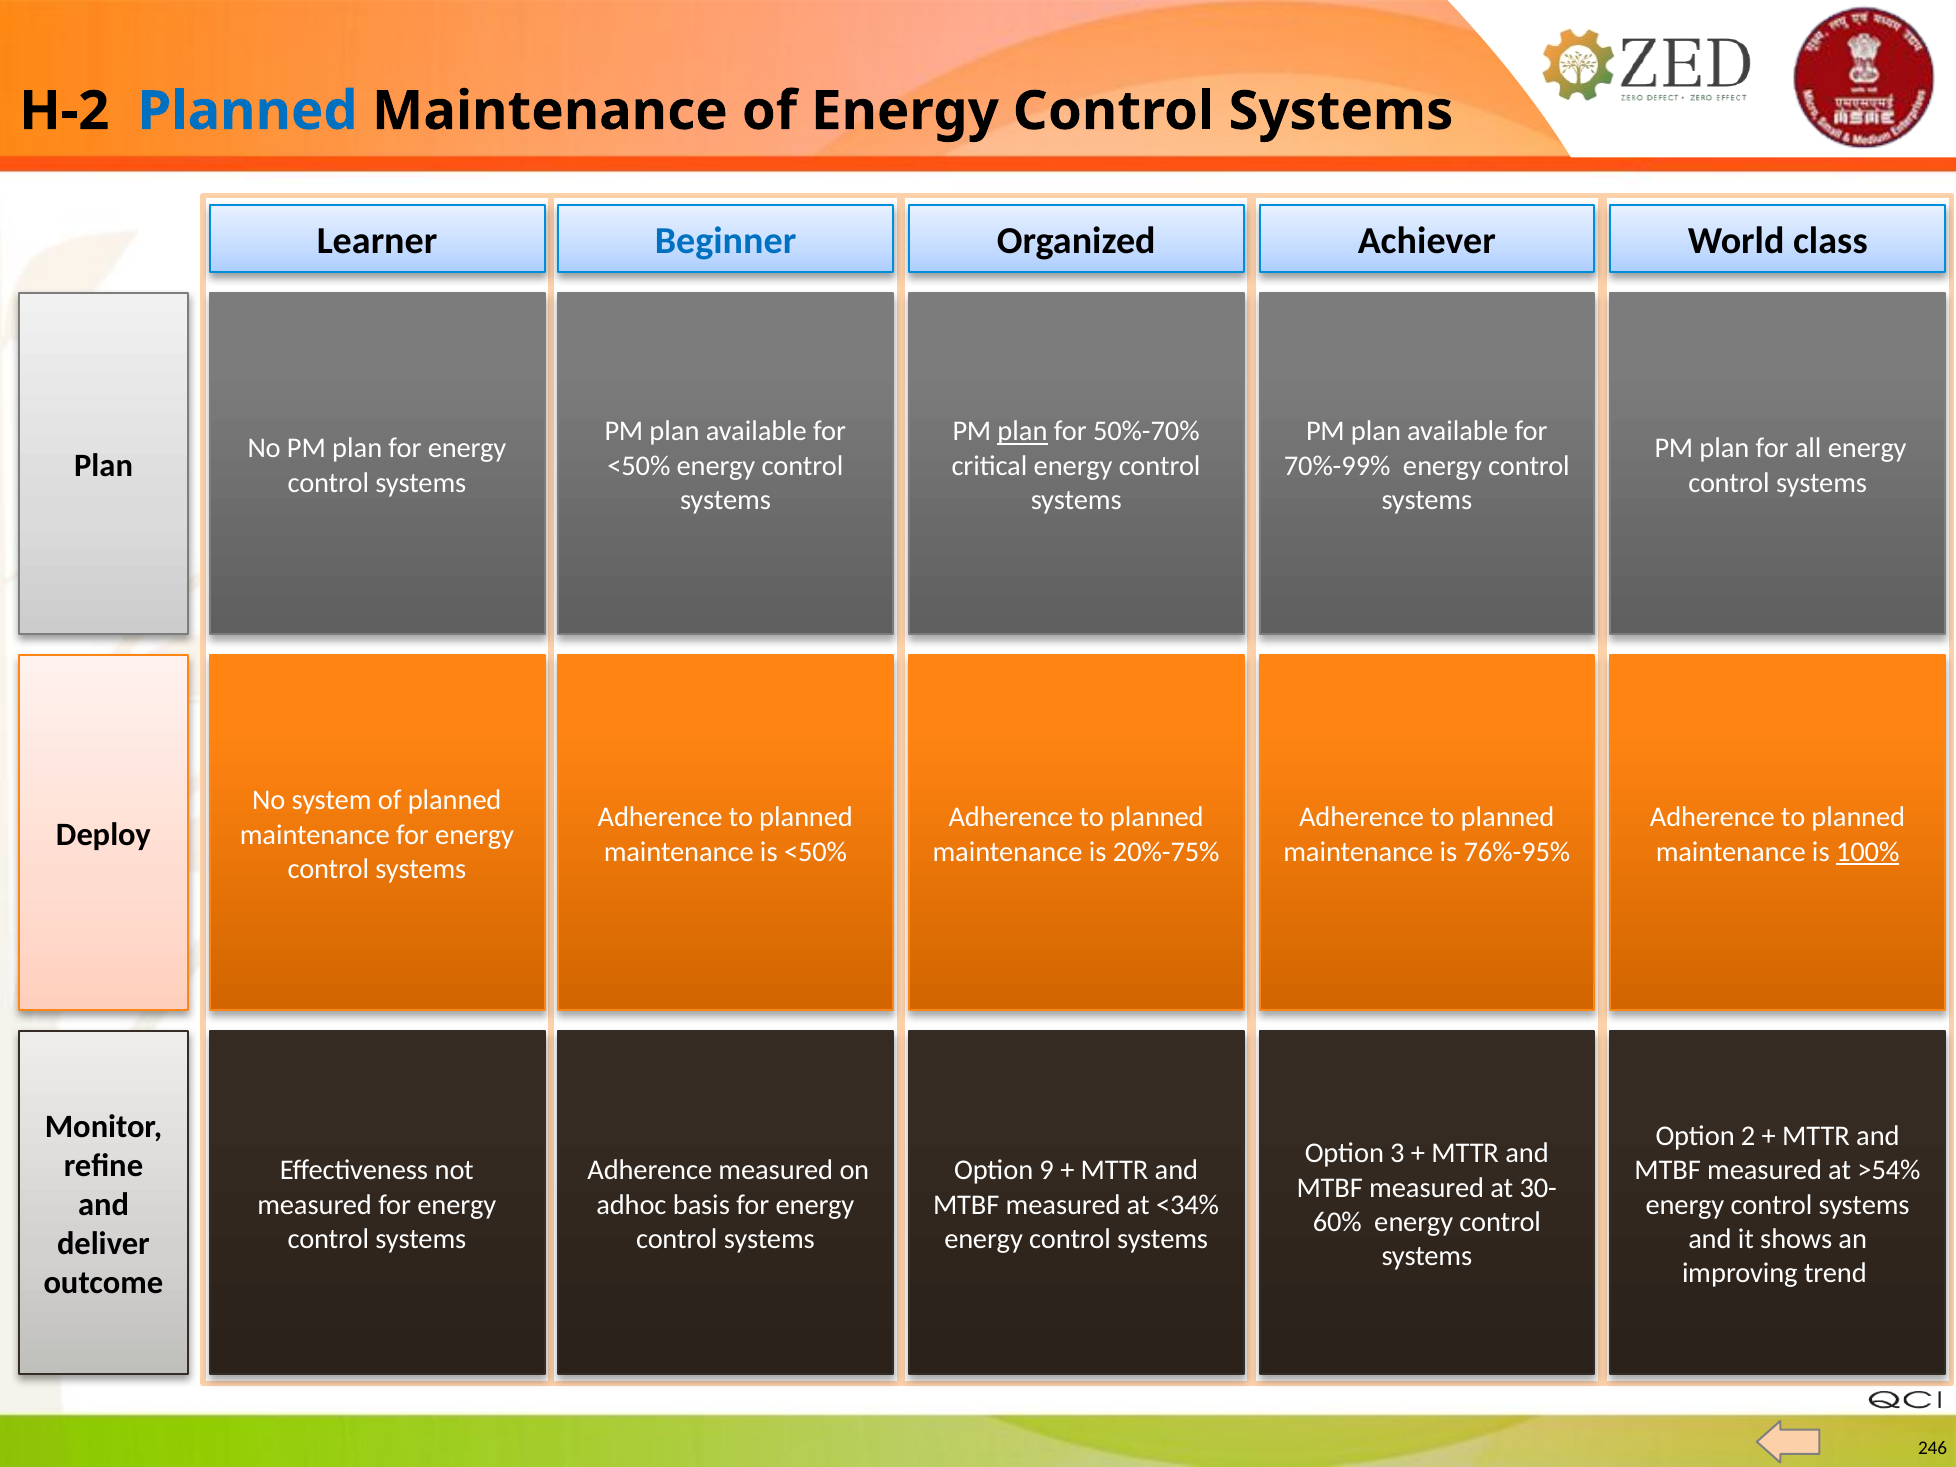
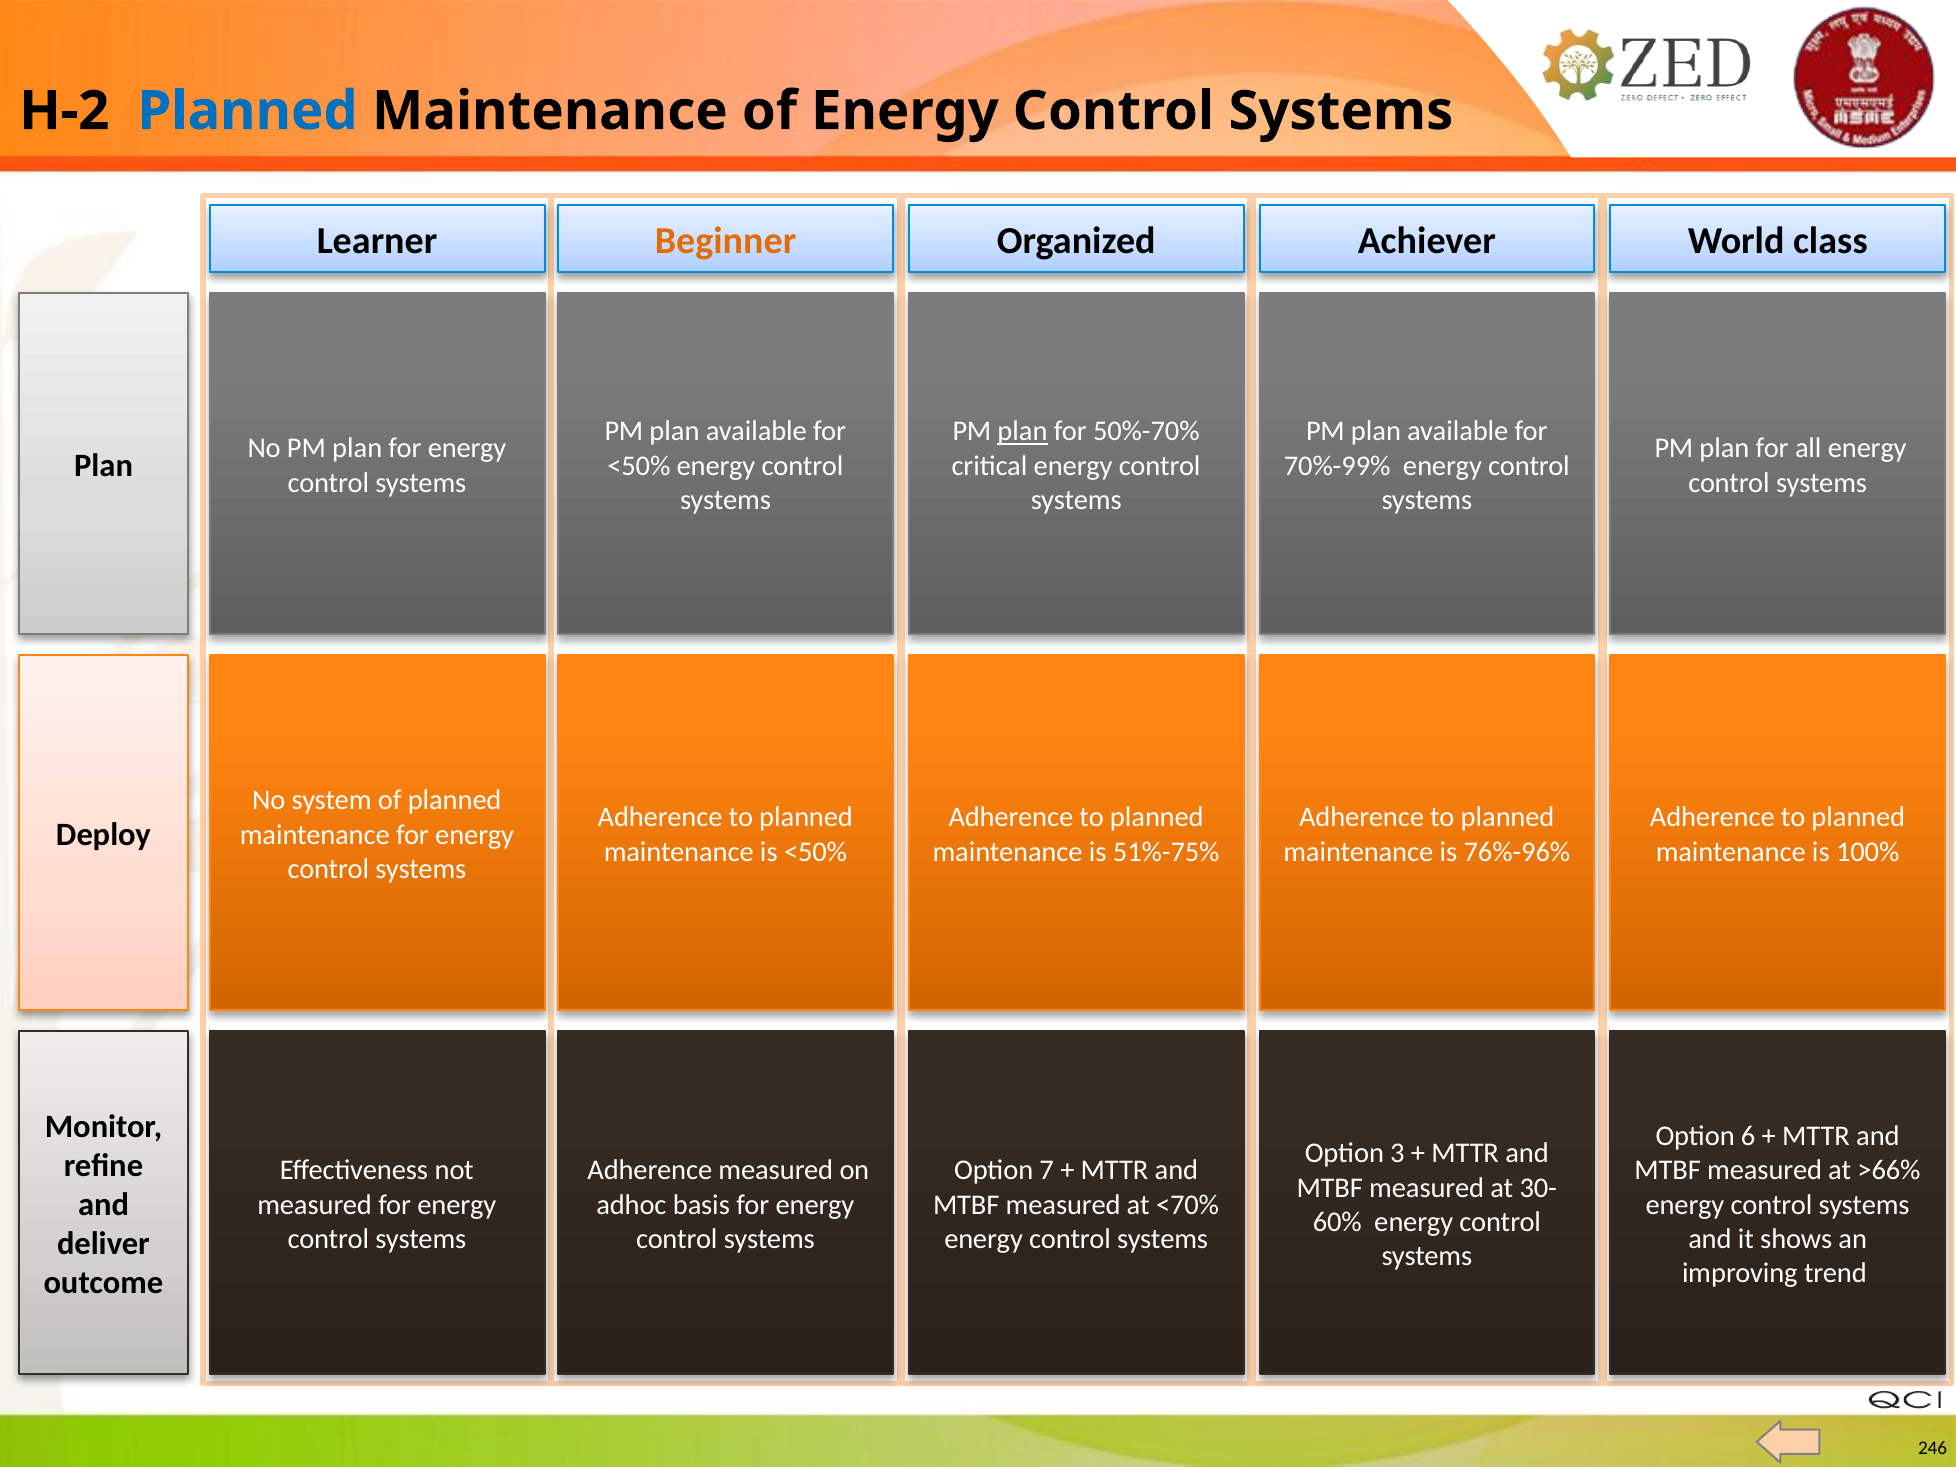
Beginner colour: blue -> orange
20%-75%: 20%-75% -> 51%-75%
76%-95%: 76%-95% -> 76%-96%
100% underline: present -> none
2: 2 -> 6
9: 9 -> 7
>54%: >54% -> >66%
<34%: <34% -> <70%
